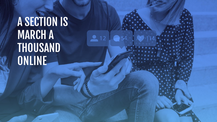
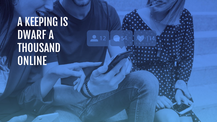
SECTION: SECTION -> KEEPING
MARCH: MARCH -> DWARF
